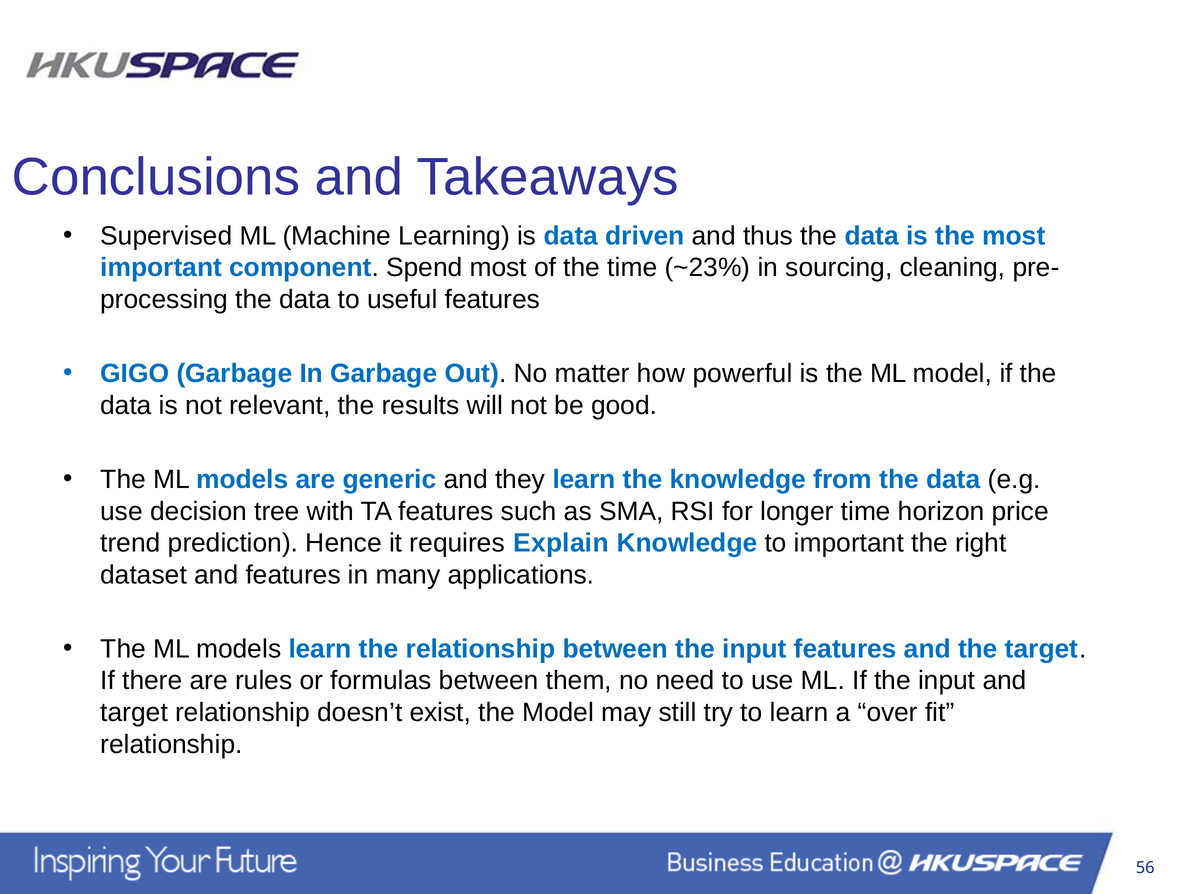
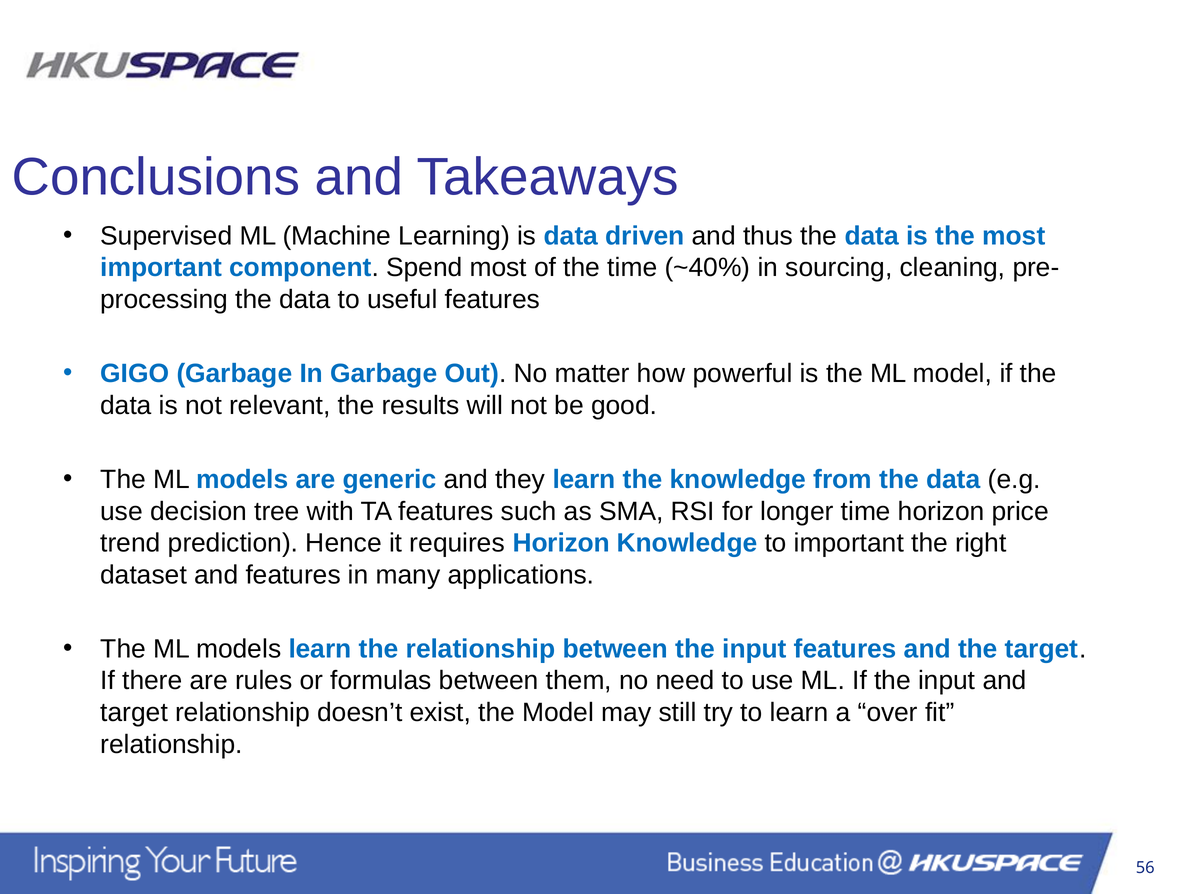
~23%: ~23% -> ~40%
requires Explain: Explain -> Horizon
